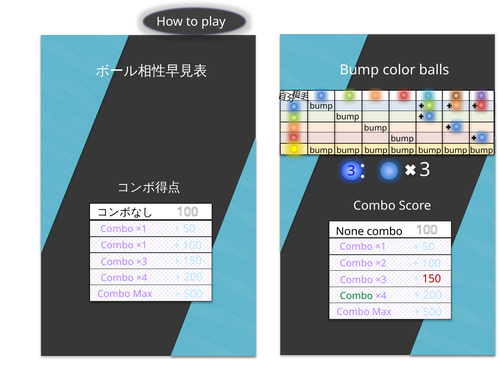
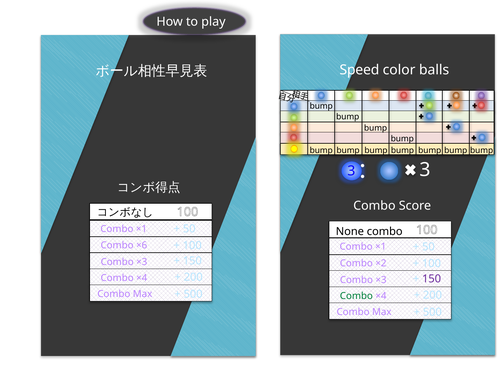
Bump at (359, 70): Bump -> Speed
×1 at (142, 246): ×1 -> ×6
150 at (432, 279) colour: red -> purple
